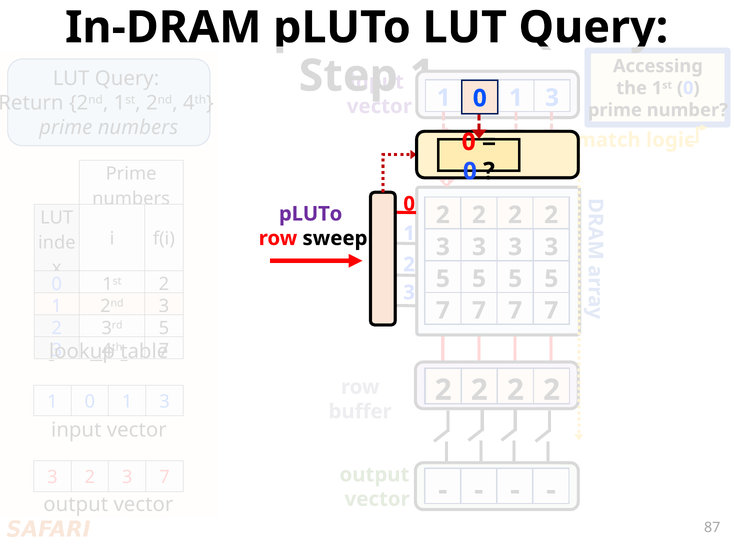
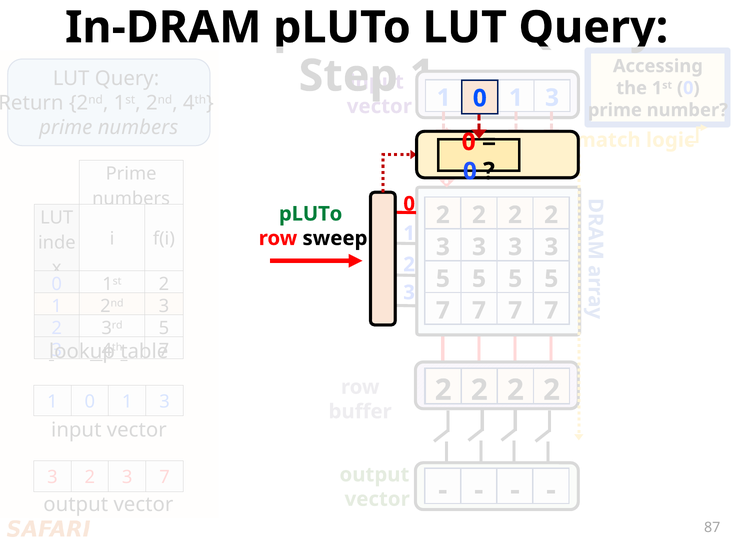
pLUTo at (311, 214) colour: purple -> green
